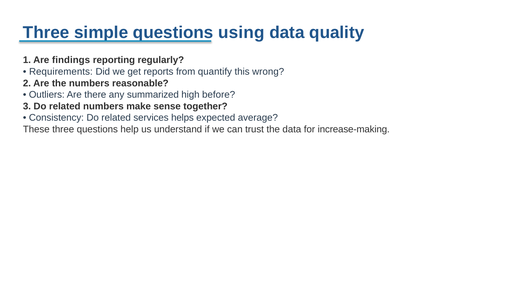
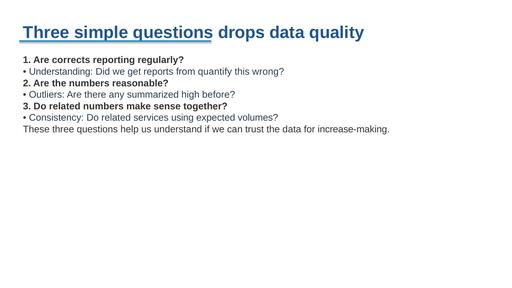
using: using -> drops
findings: findings -> corrects
Requirements: Requirements -> Understanding
helps: helps -> using
average: average -> volumes
